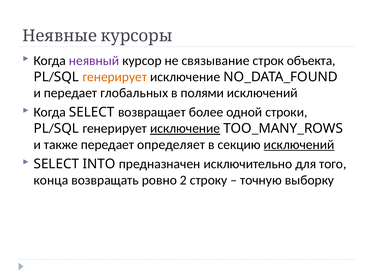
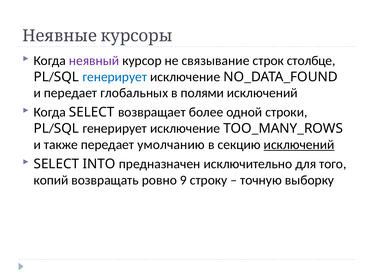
объекта: объекта -> столбце
генерирует at (115, 77) colour: orange -> blue
исключение at (185, 129) underline: present -> none
определяет: определяет -> умолчанию
конца: конца -> копий
2: 2 -> 9
